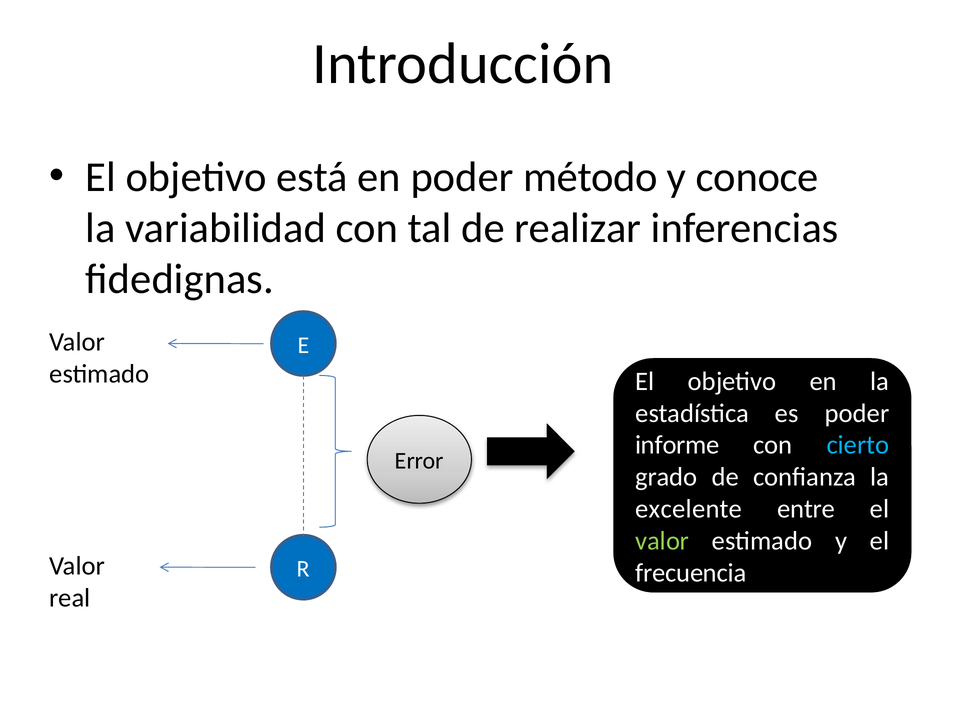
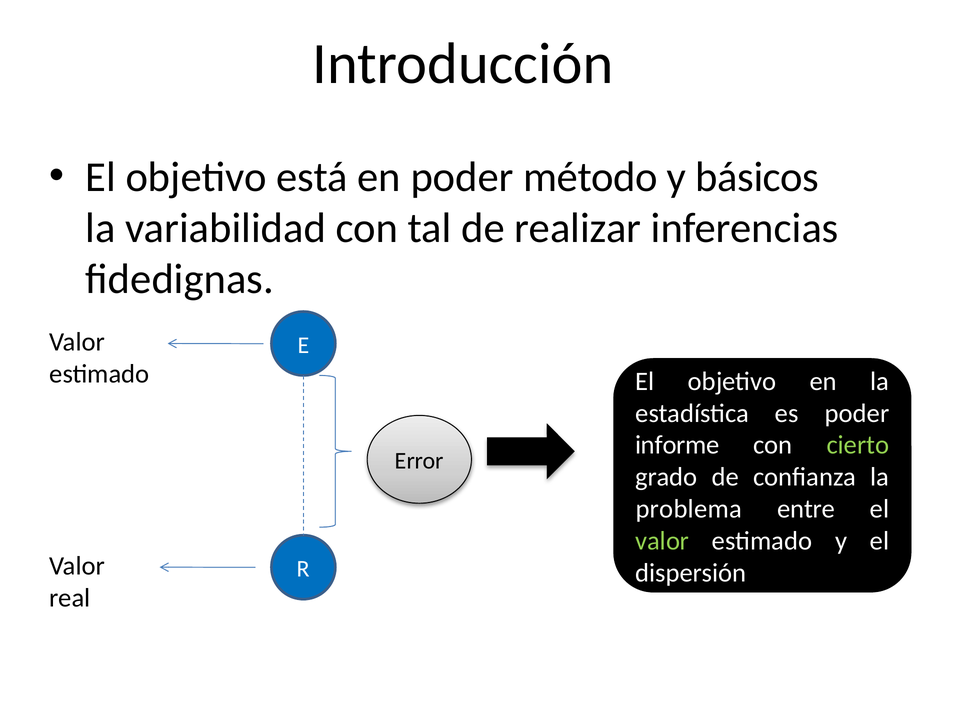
conoce: conoce -> básicos
cierto colour: light blue -> light green
excelente: excelente -> problema
frecuencia: frecuencia -> dispersión
